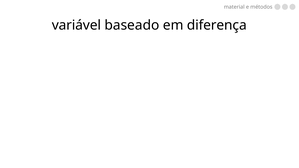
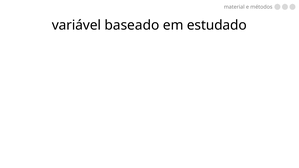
diferença: diferença -> estudado
